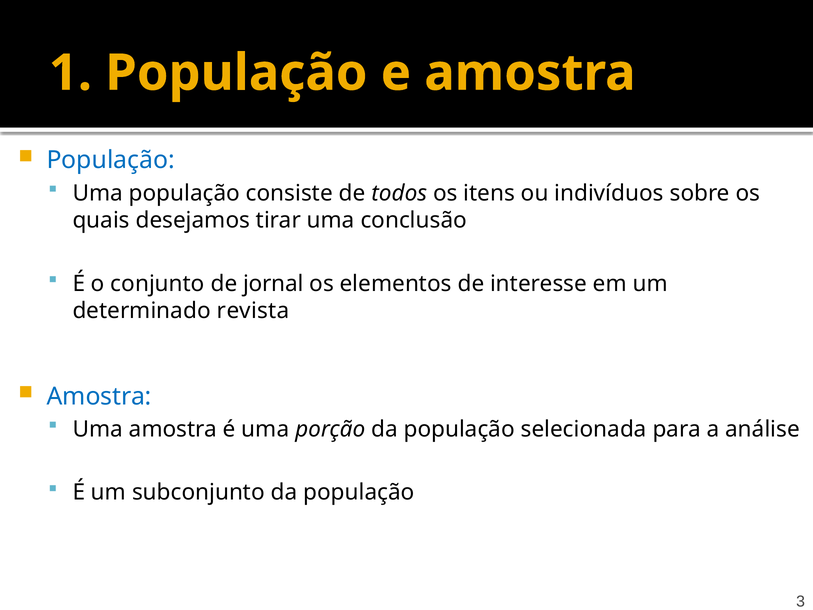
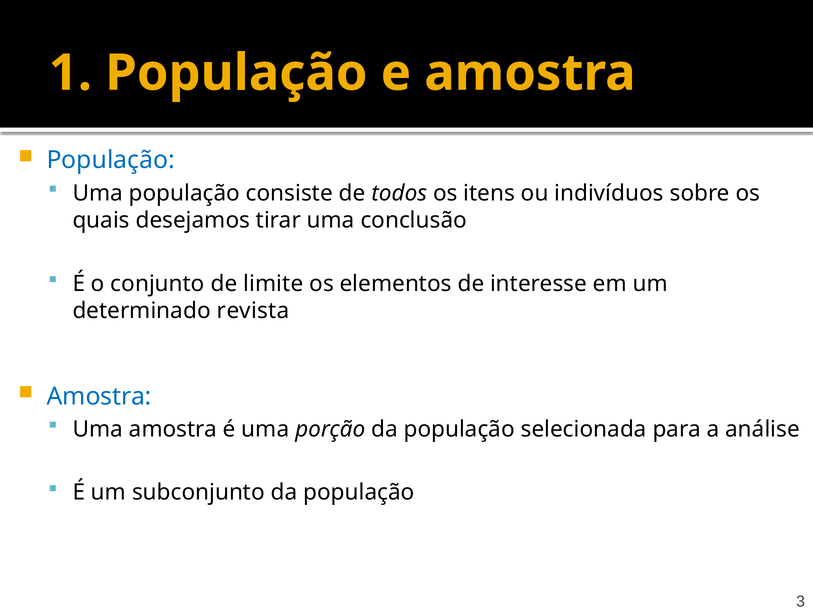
jornal: jornal -> limite
